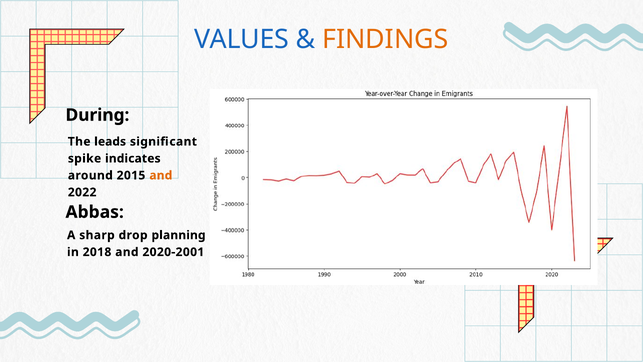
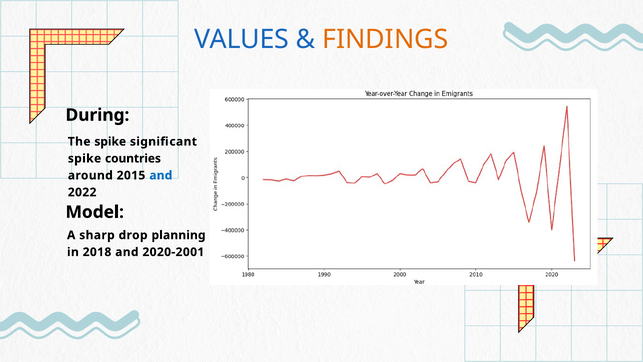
The leads: leads -> spike
indicates: indicates -> countries
and at (161, 175) colour: orange -> blue
Abbas: Abbas -> Model
